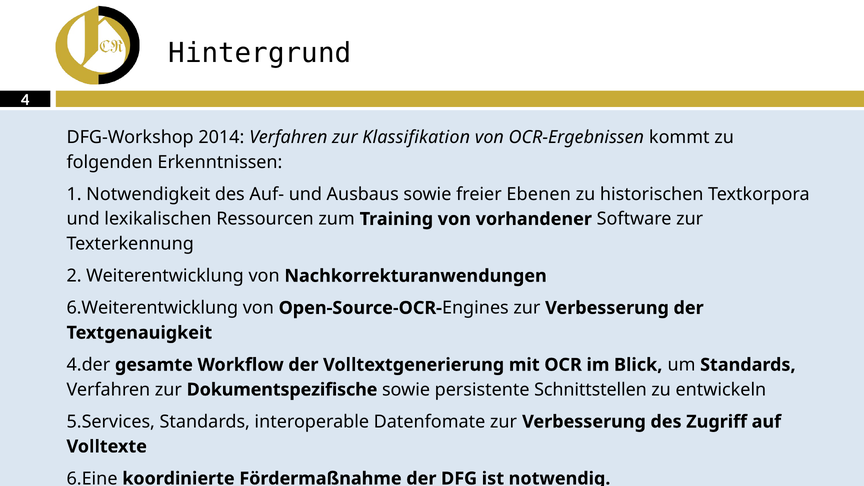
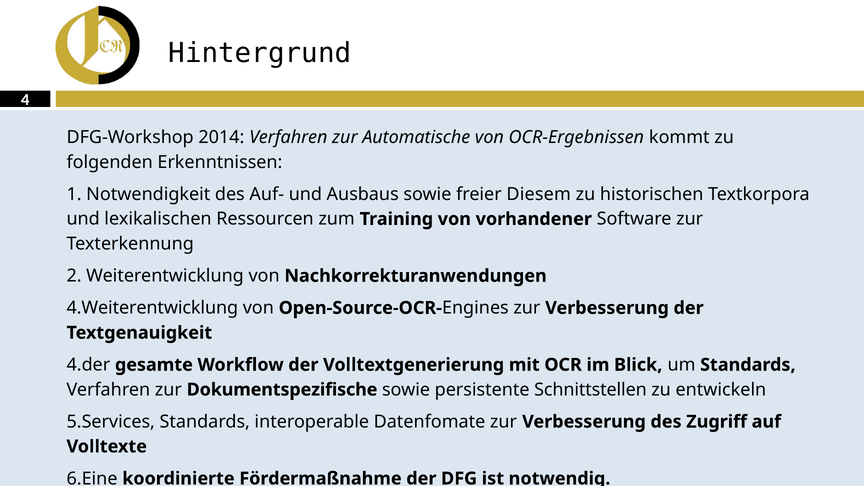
Klassifikation: Klassifikation -> Automatische
Ebenen: Ebenen -> Diesem
6.Weiterentwicklung: 6.Weiterentwicklung -> 4.Weiterentwicklung
